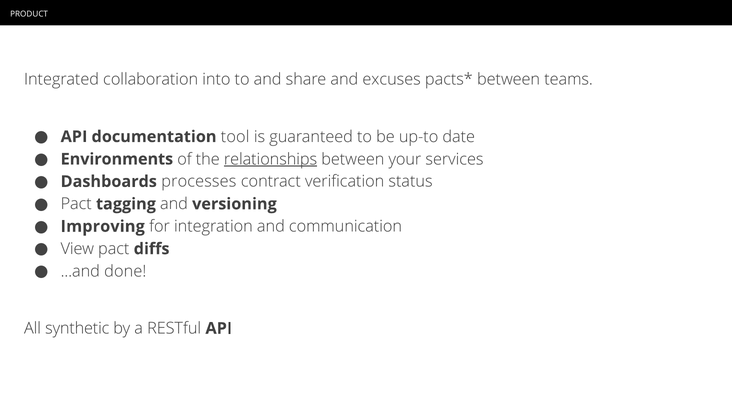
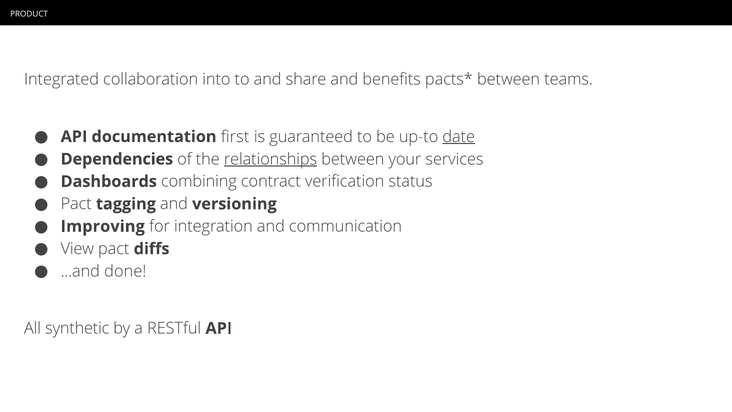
excuses: excuses -> benefits
tool: tool -> first
date underline: none -> present
Environments: Environments -> Dependencies
processes: processes -> combining
